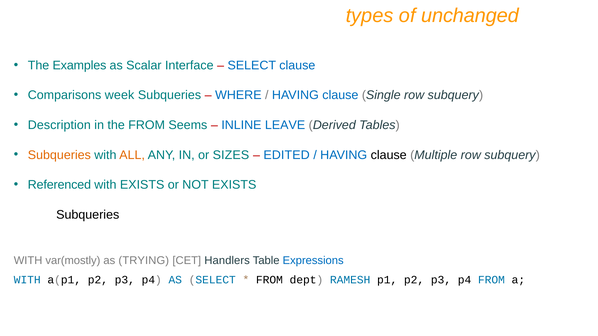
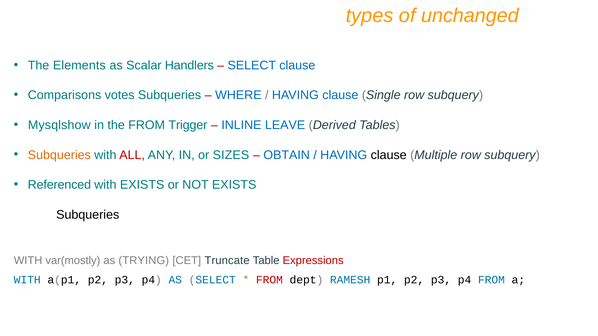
Examples: Examples -> Elements
Interface: Interface -> Handlers
week: week -> votes
Description: Description -> Mysqlshow
Seems: Seems -> Trigger
ALL colour: orange -> red
EDITED: EDITED -> OBTAIN
Handlers: Handlers -> Truncate
Expressions colour: blue -> red
FROM at (269, 280) colour: black -> red
